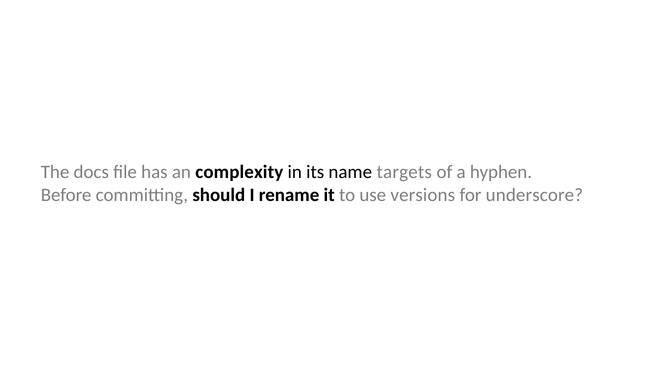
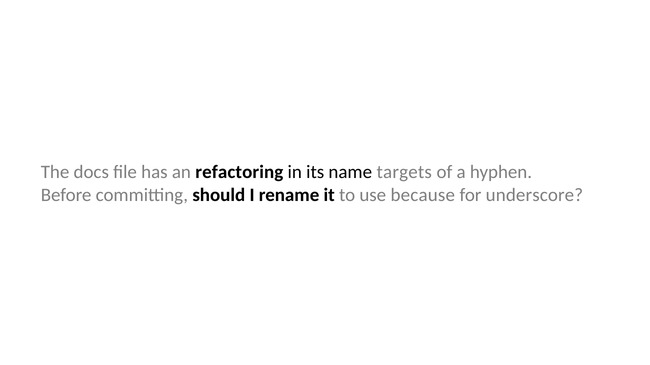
complexity: complexity -> refactoring
versions: versions -> because
